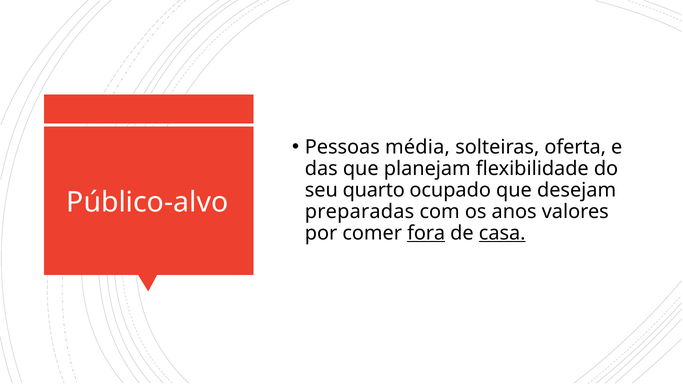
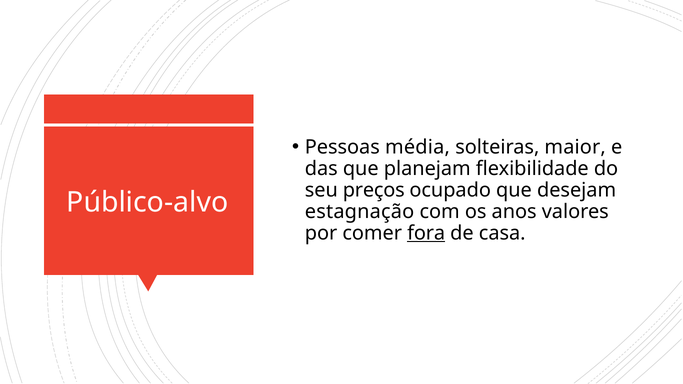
oferta: oferta -> maior
quarto: quarto -> preços
preparadas: preparadas -> estagnação
casa underline: present -> none
